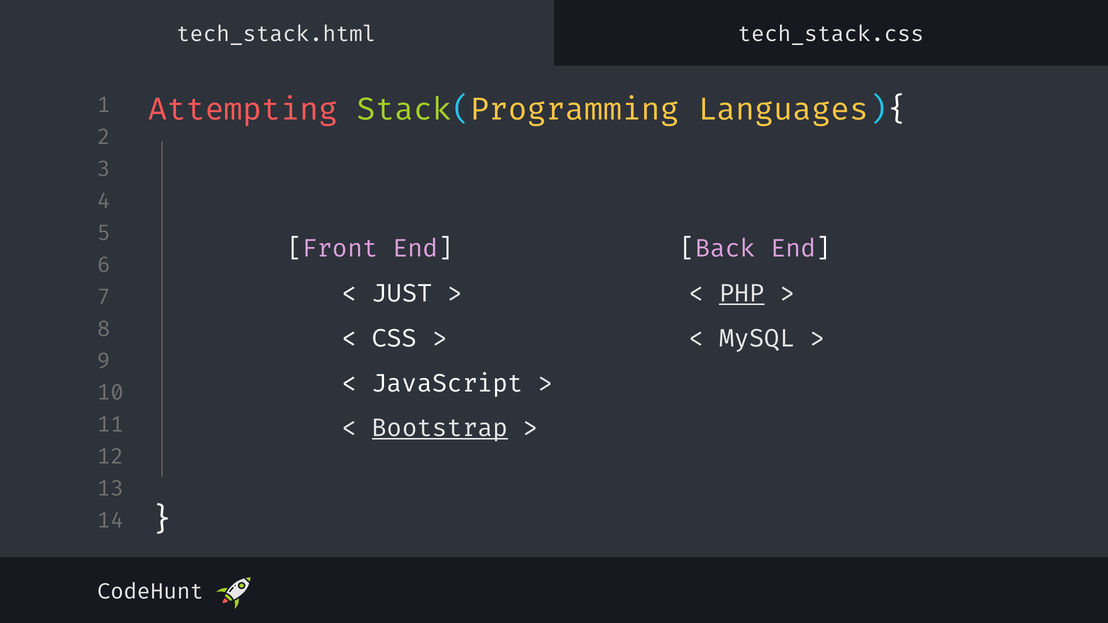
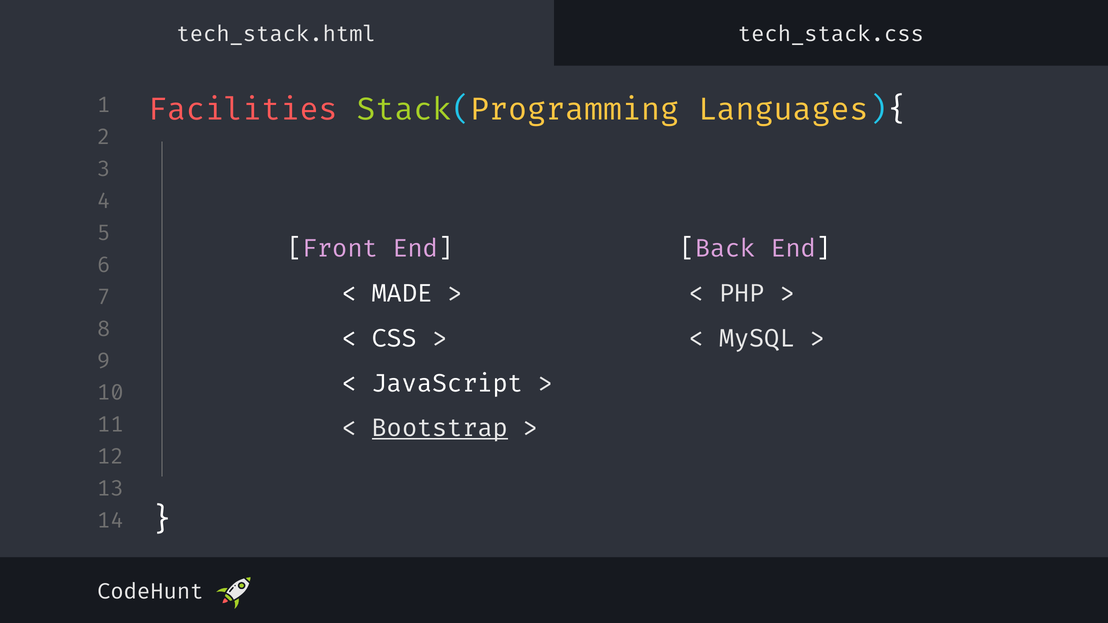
Attempting: Attempting -> Facilities
JUST: JUST -> MADE
PHP underline: present -> none
